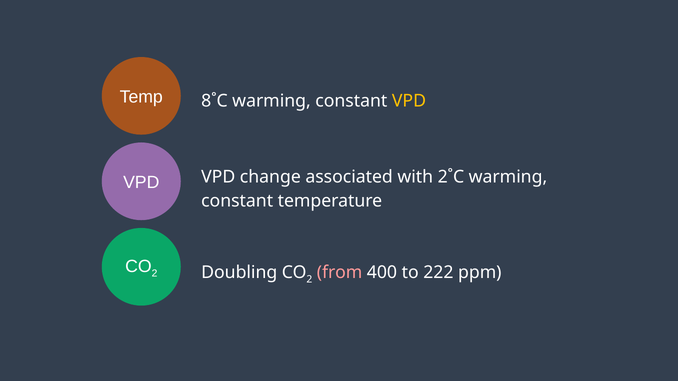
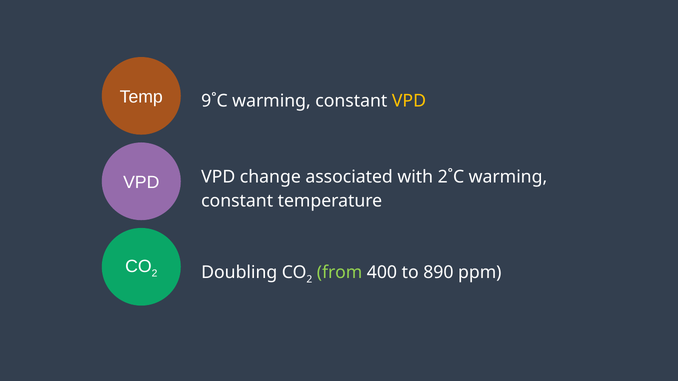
8˚C: 8˚C -> 9˚C
from colour: pink -> light green
222: 222 -> 890
